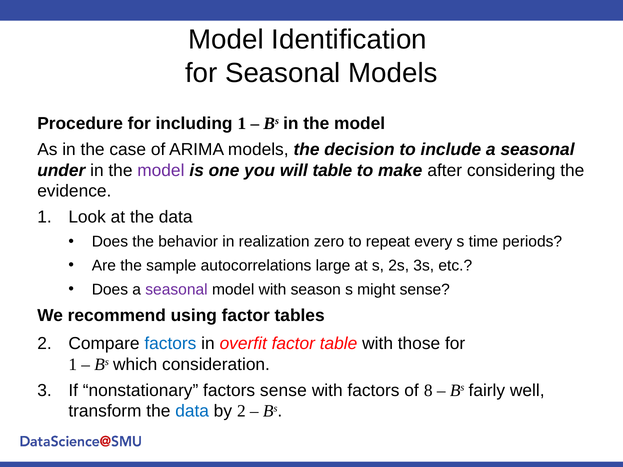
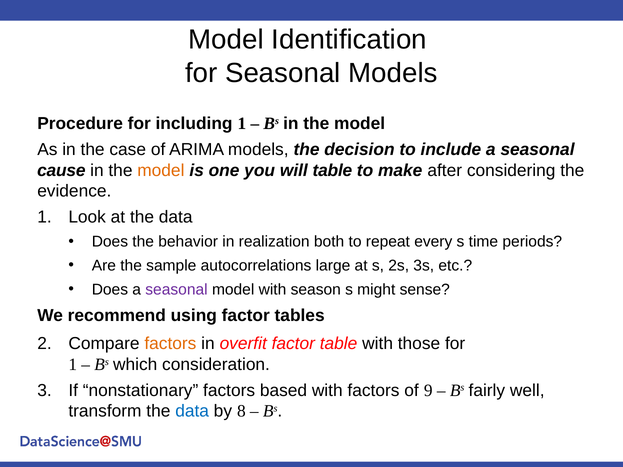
under: under -> cause
model at (161, 170) colour: purple -> orange
zero: zero -> both
factors at (170, 344) colour: blue -> orange
factors sense: sense -> based
8: 8 -> 9
by 2: 2 -> 8
